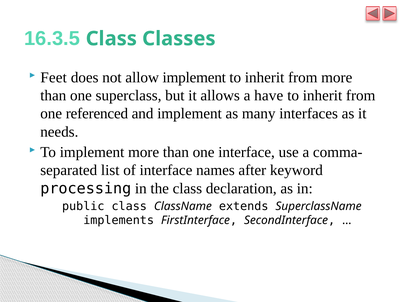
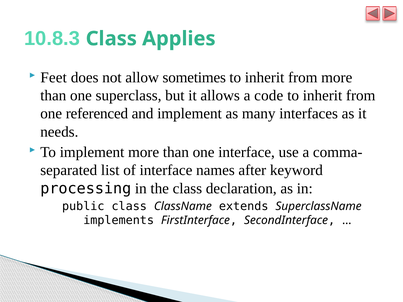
16.3.5: 16.3.5 -> 10.8.3
Classes: Classes -> Applies
allow implement: implement -> sometimes
have: have -> code
